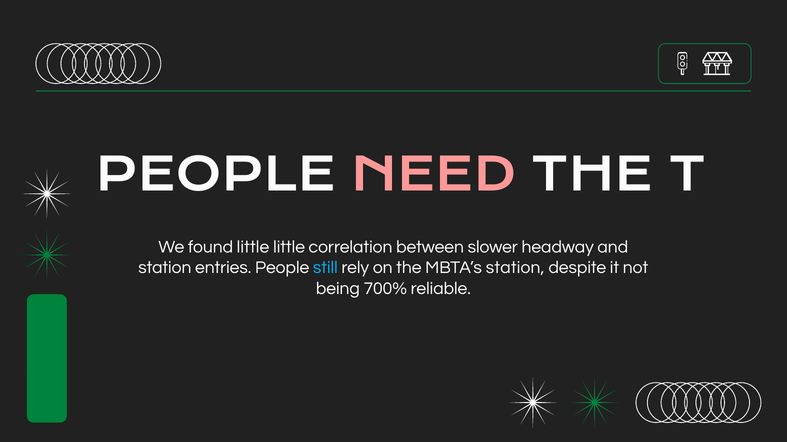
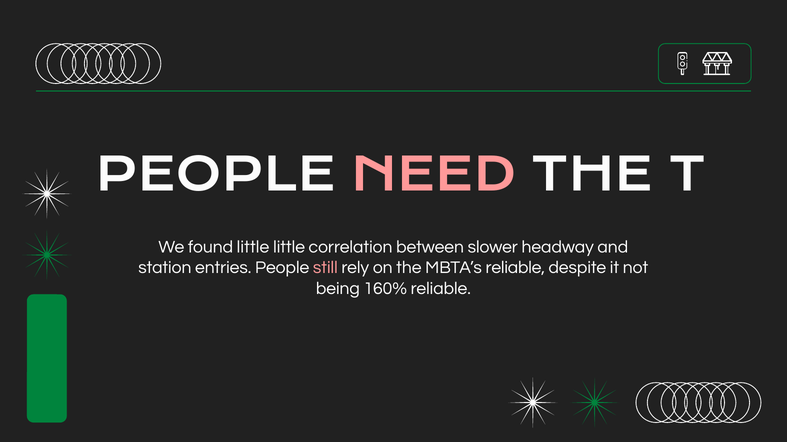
still colour: light blue -> pink
MBTA’s station: station -> reliable
700%: 700% -> 160%
